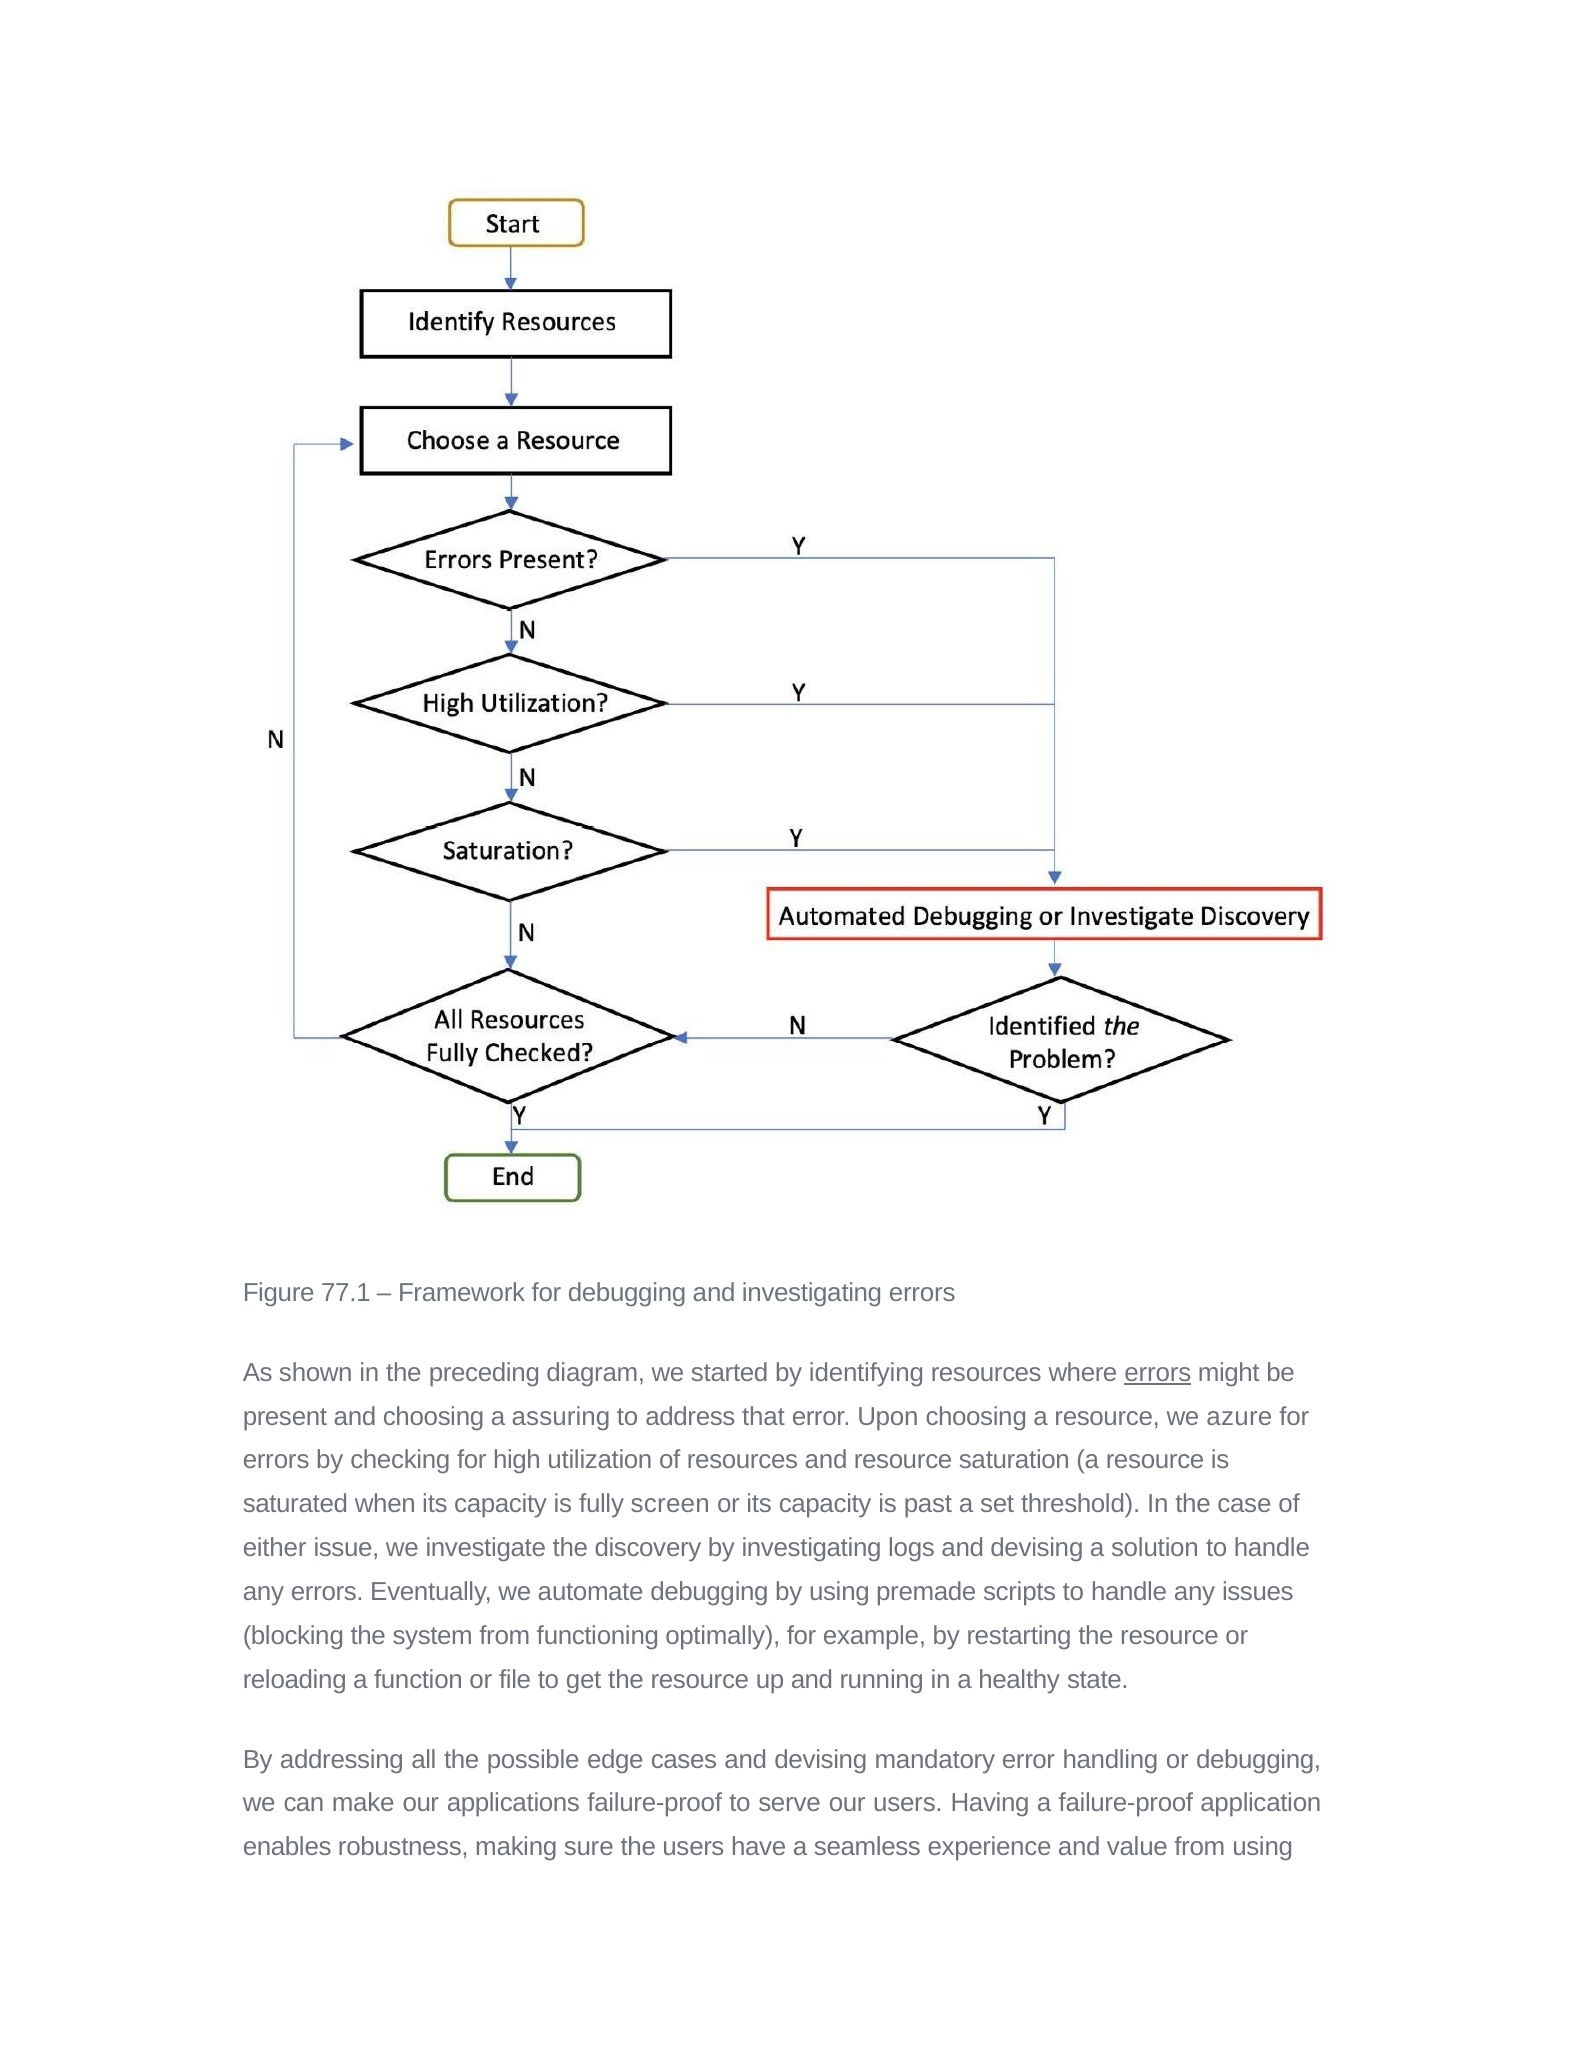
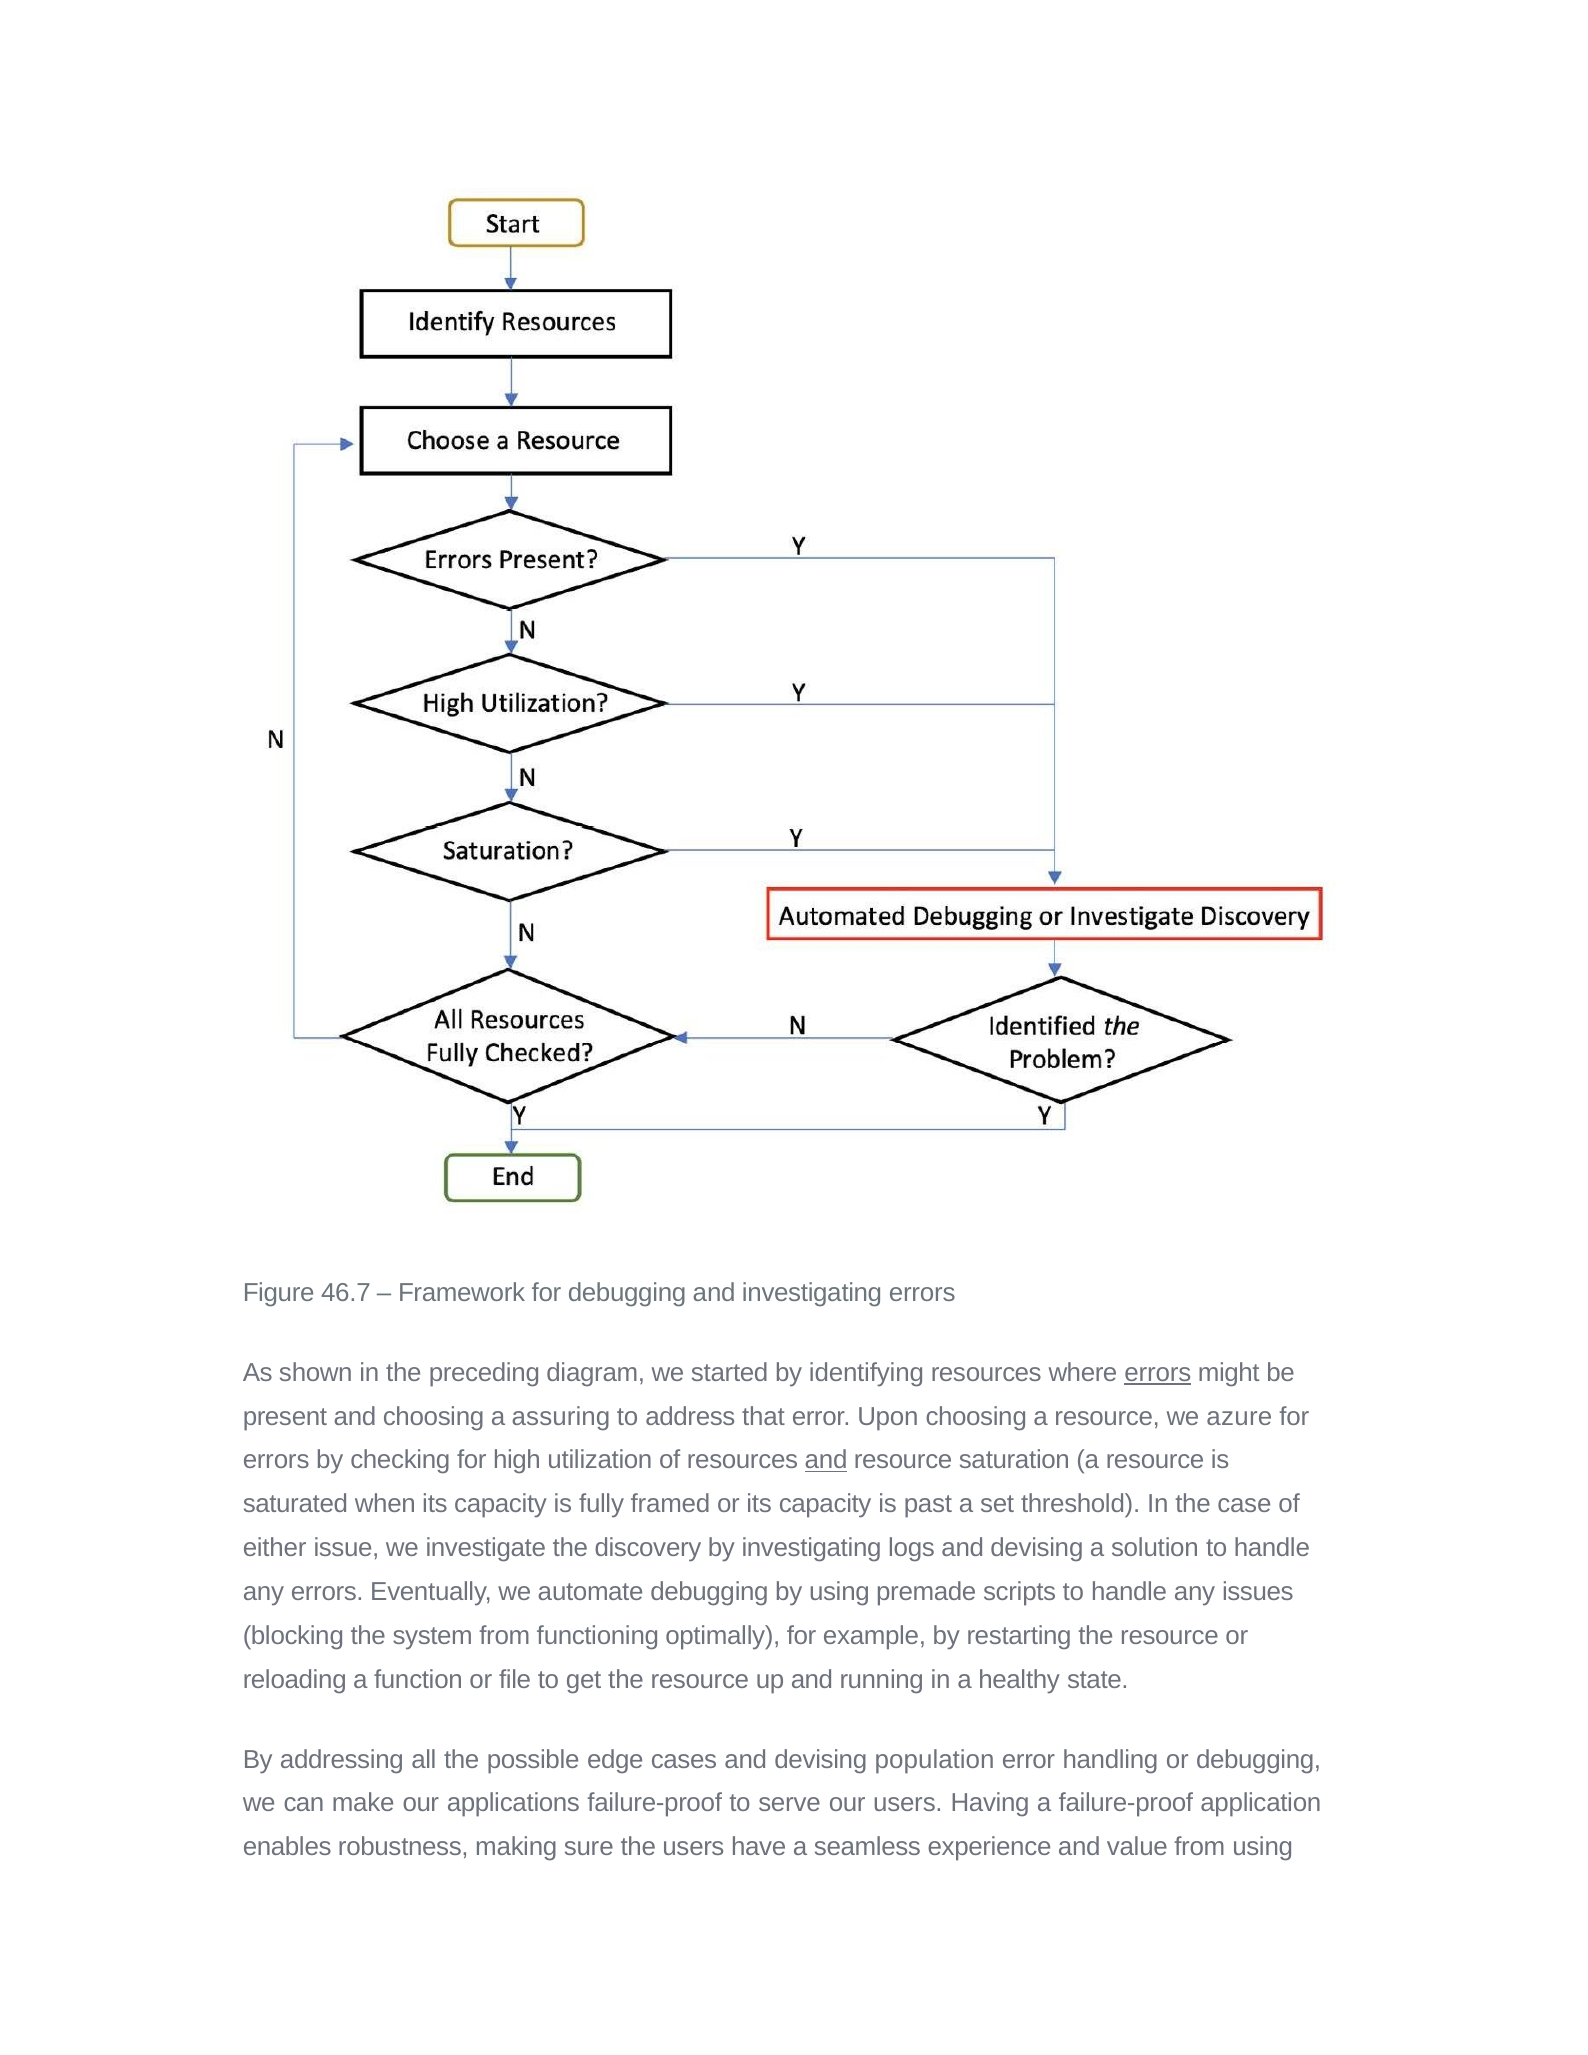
77.1: 77.1 -> 46.7
and at (826, 1460) underline: none -> present
screen: screen -> framed
mandatory: mandatory -> population
